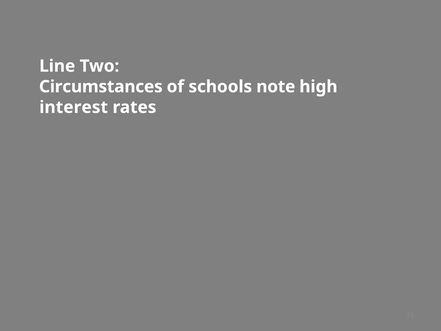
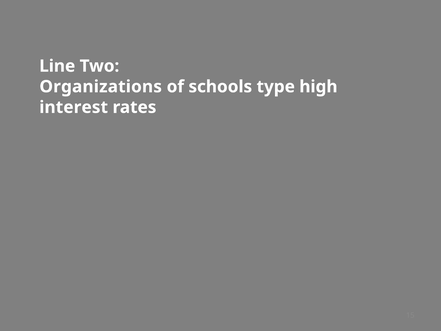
Circumstances: Circumstances -> Organizations
note: note -> type
